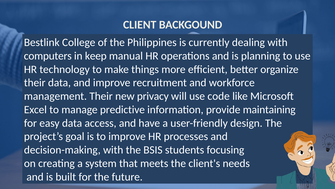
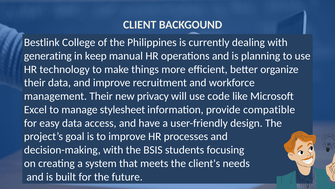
computers: computers -> generating
predictive: predictive -> stylesheet
maintaining: maintaining -> compatible
